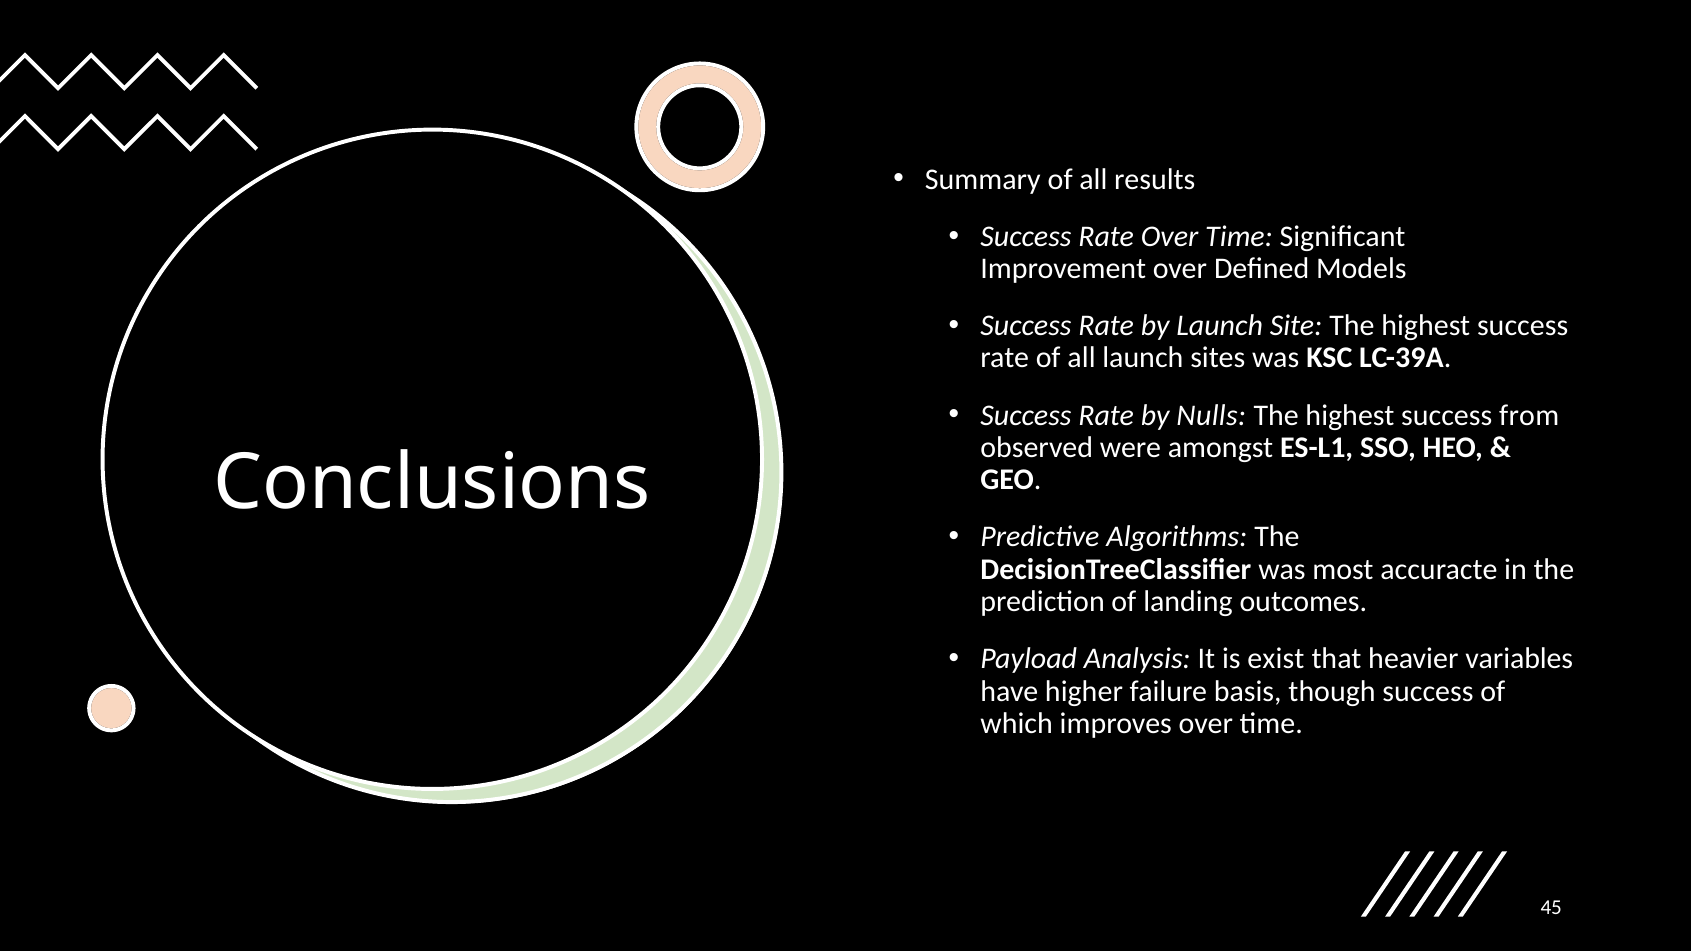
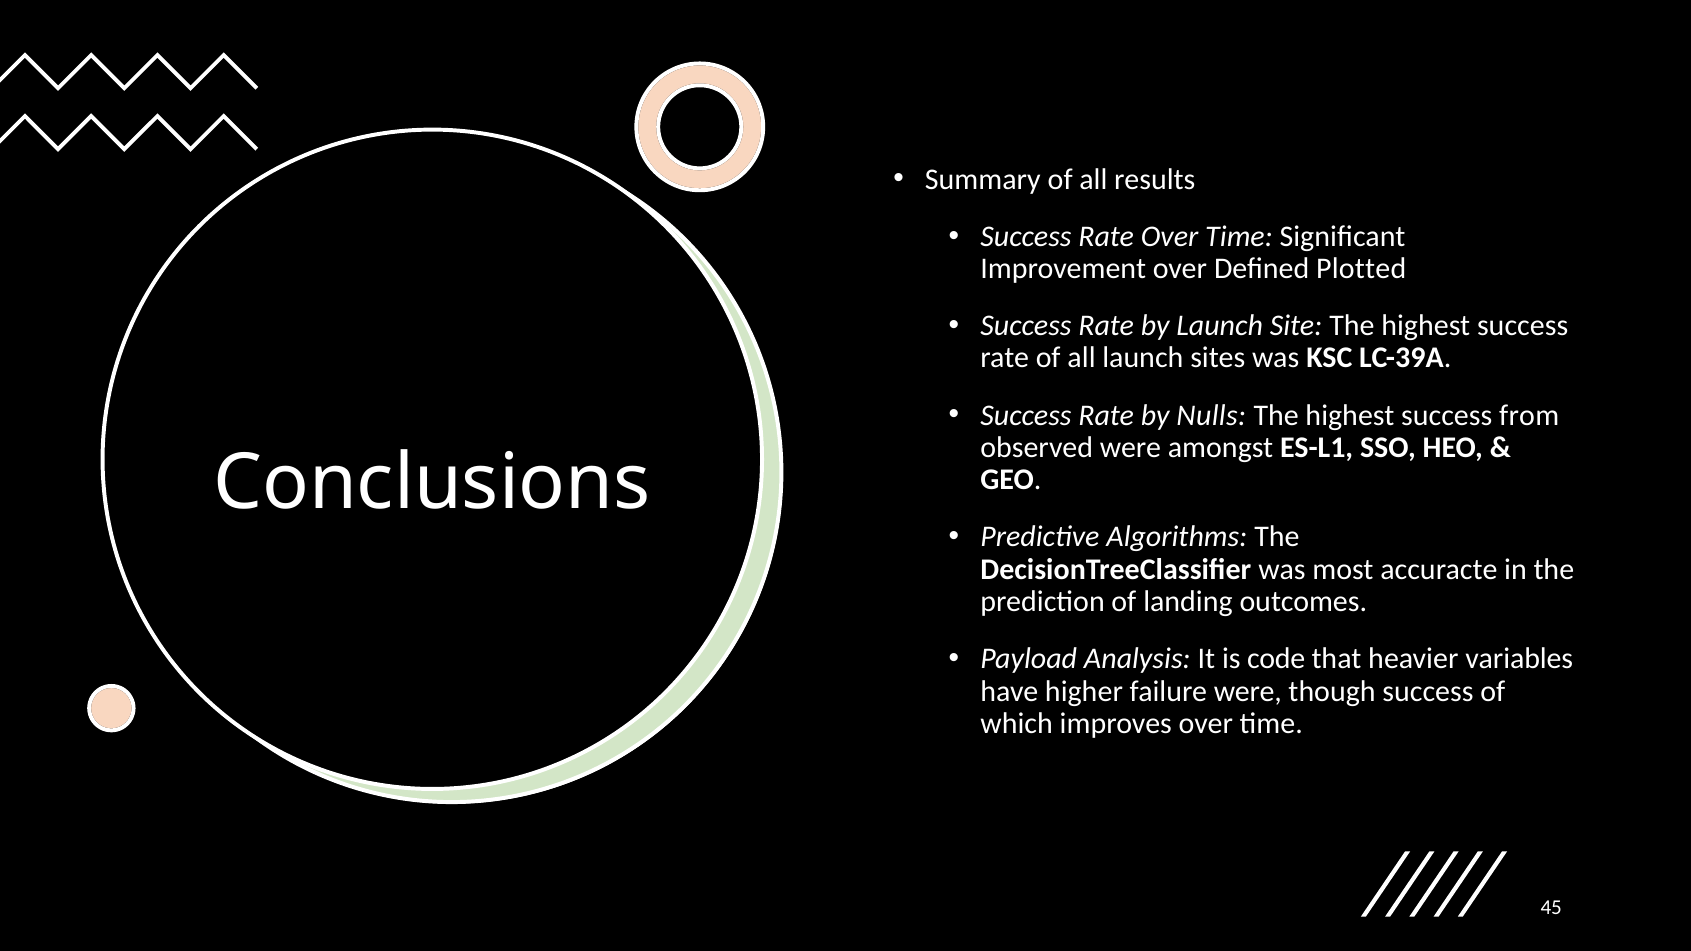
Models: Models -> Plotted
exist: exist -> code
failure basis: basis -> were
